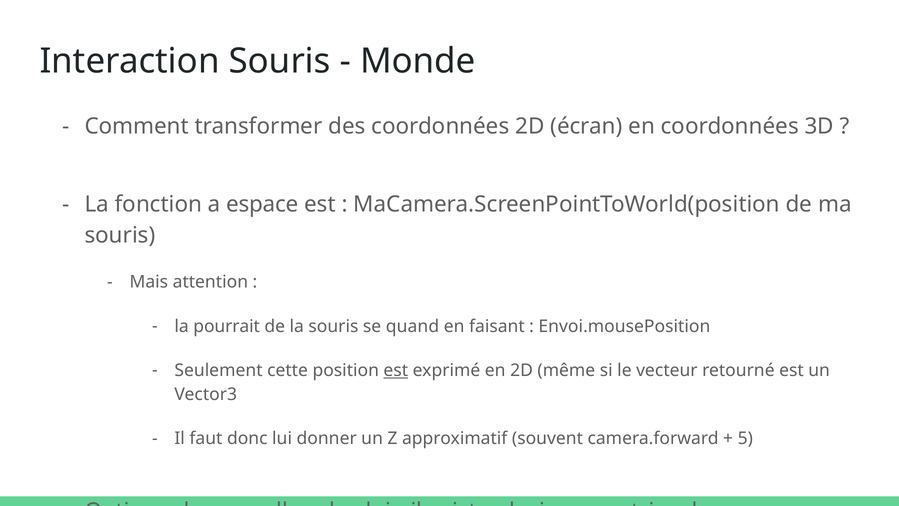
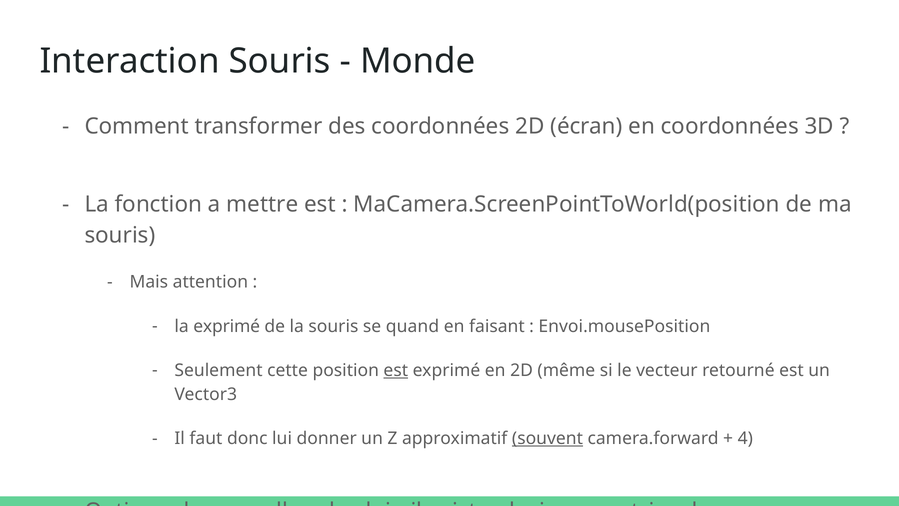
a espace: espace -> mettre
la pourrait: pourrait -> exprimé
souvent underline: none -> present
5: 5 -> 4
